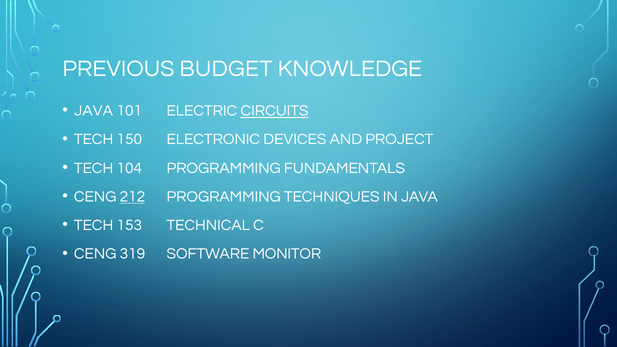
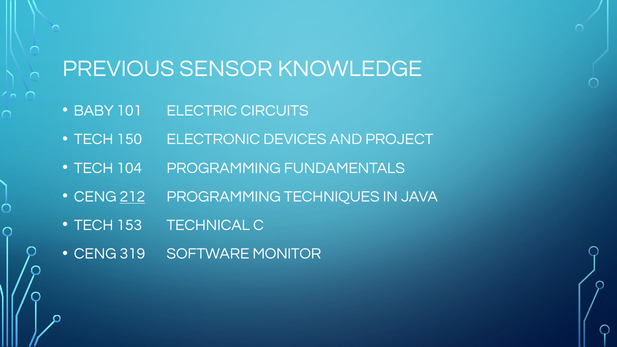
BUDGET: BUDGET -> SENSOR
JAVA at (94, 111): JAVA -> BABY
CIRCUITS underline: present -> none
